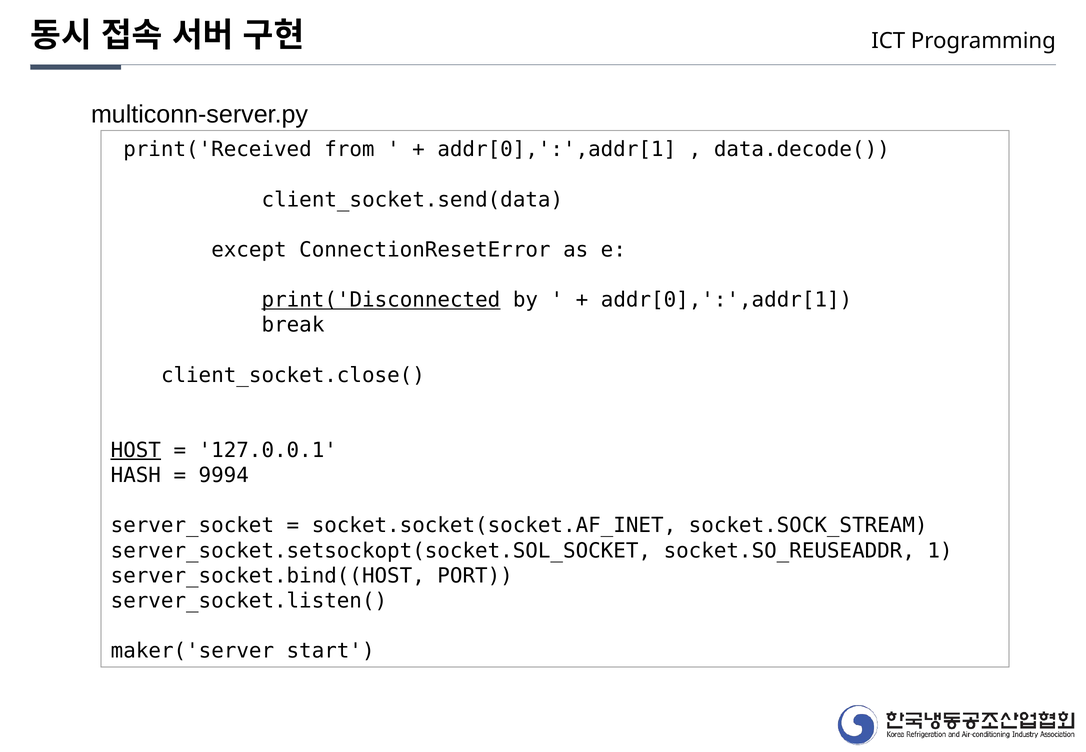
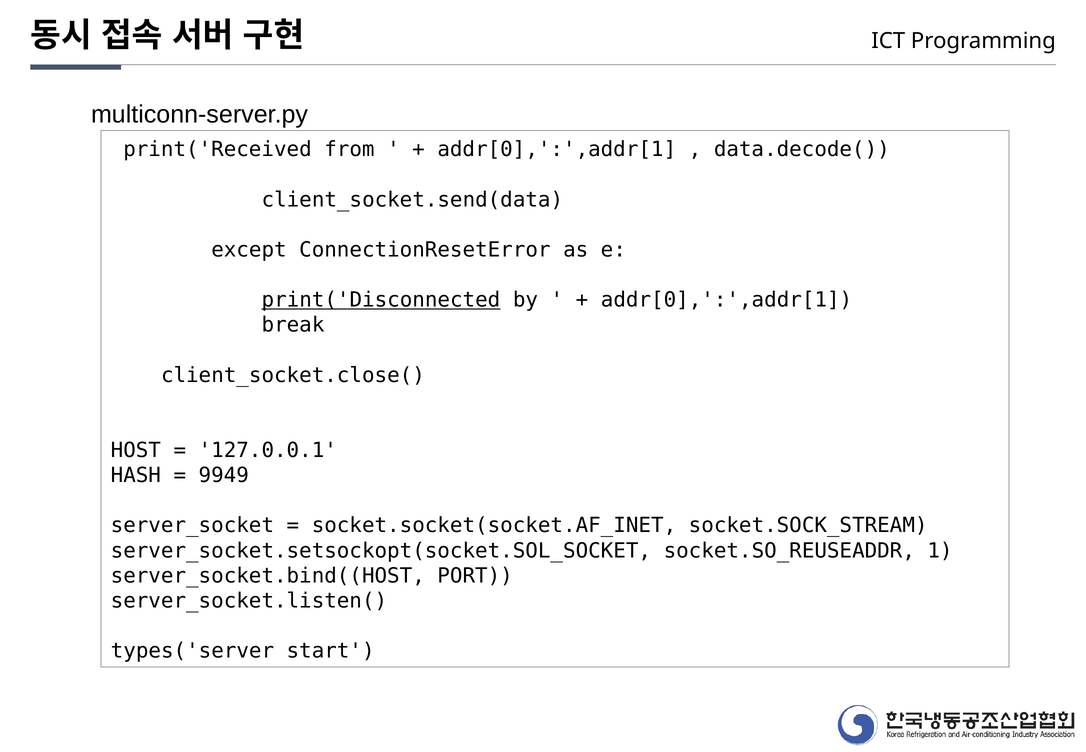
HOST underline: present -> none
9994: 9994 -> 9949
maker('server: maker('server -> types('server
